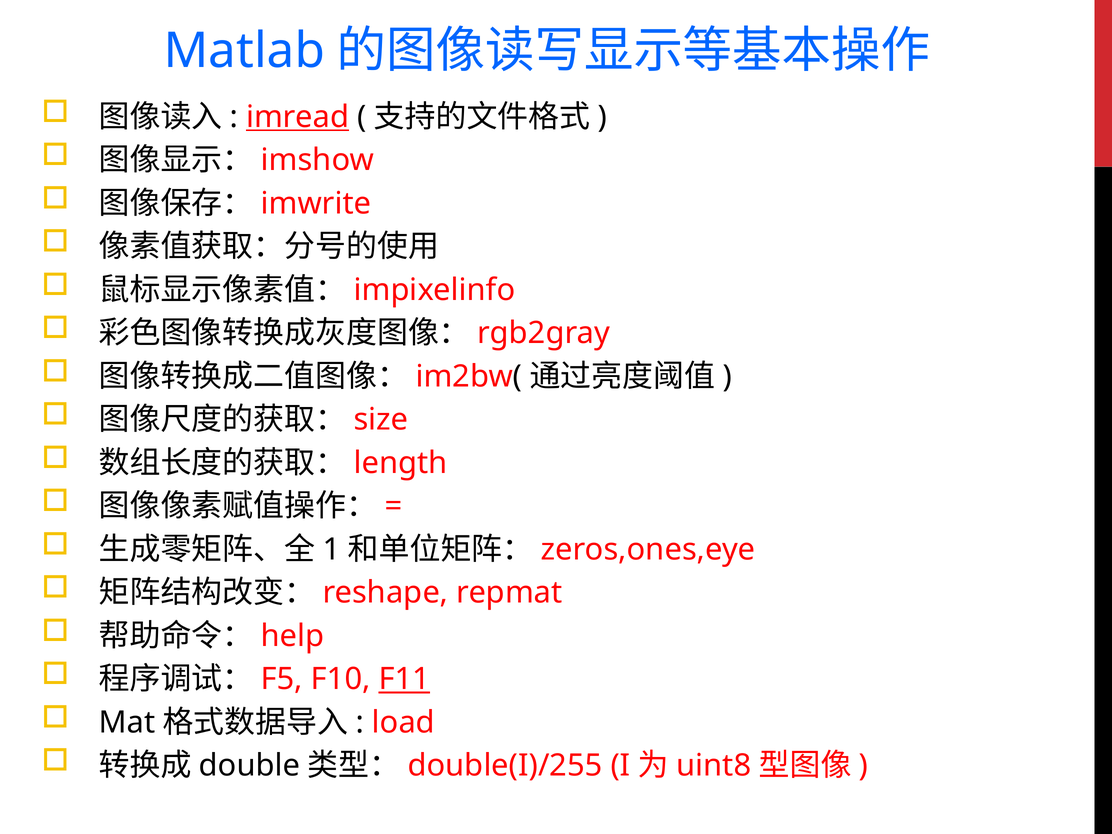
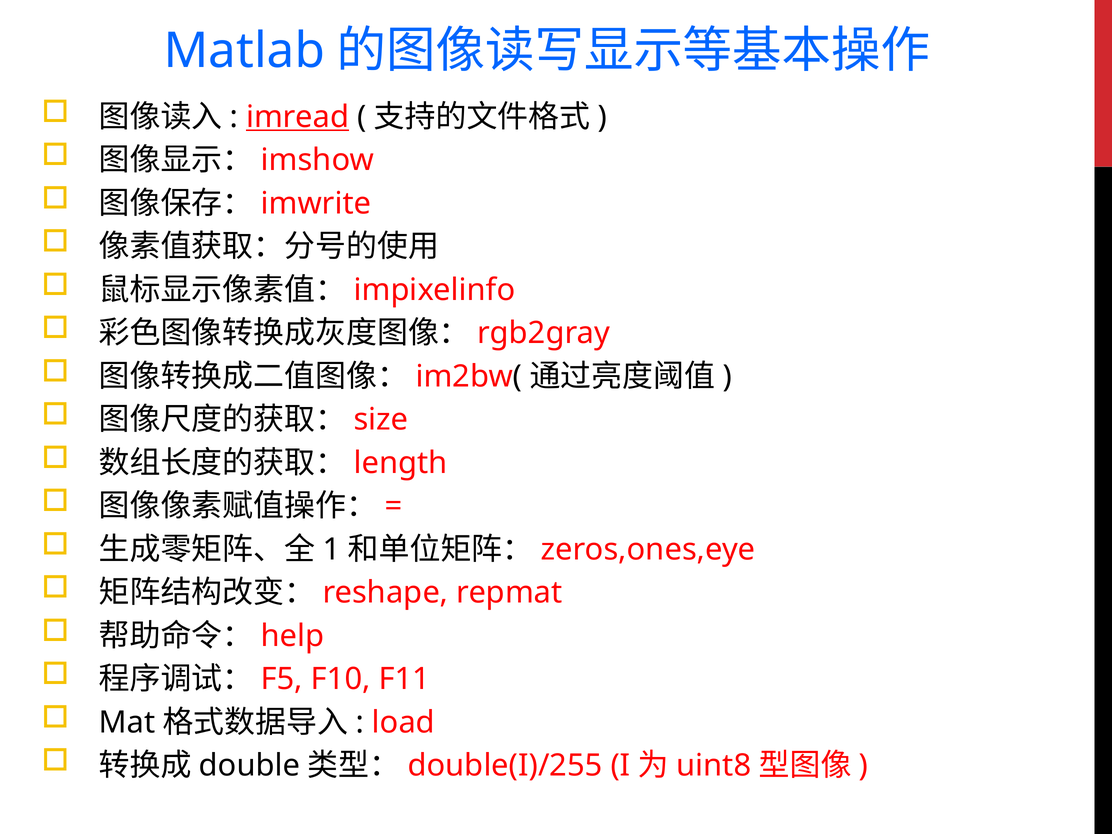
F11 underline: present -> none
